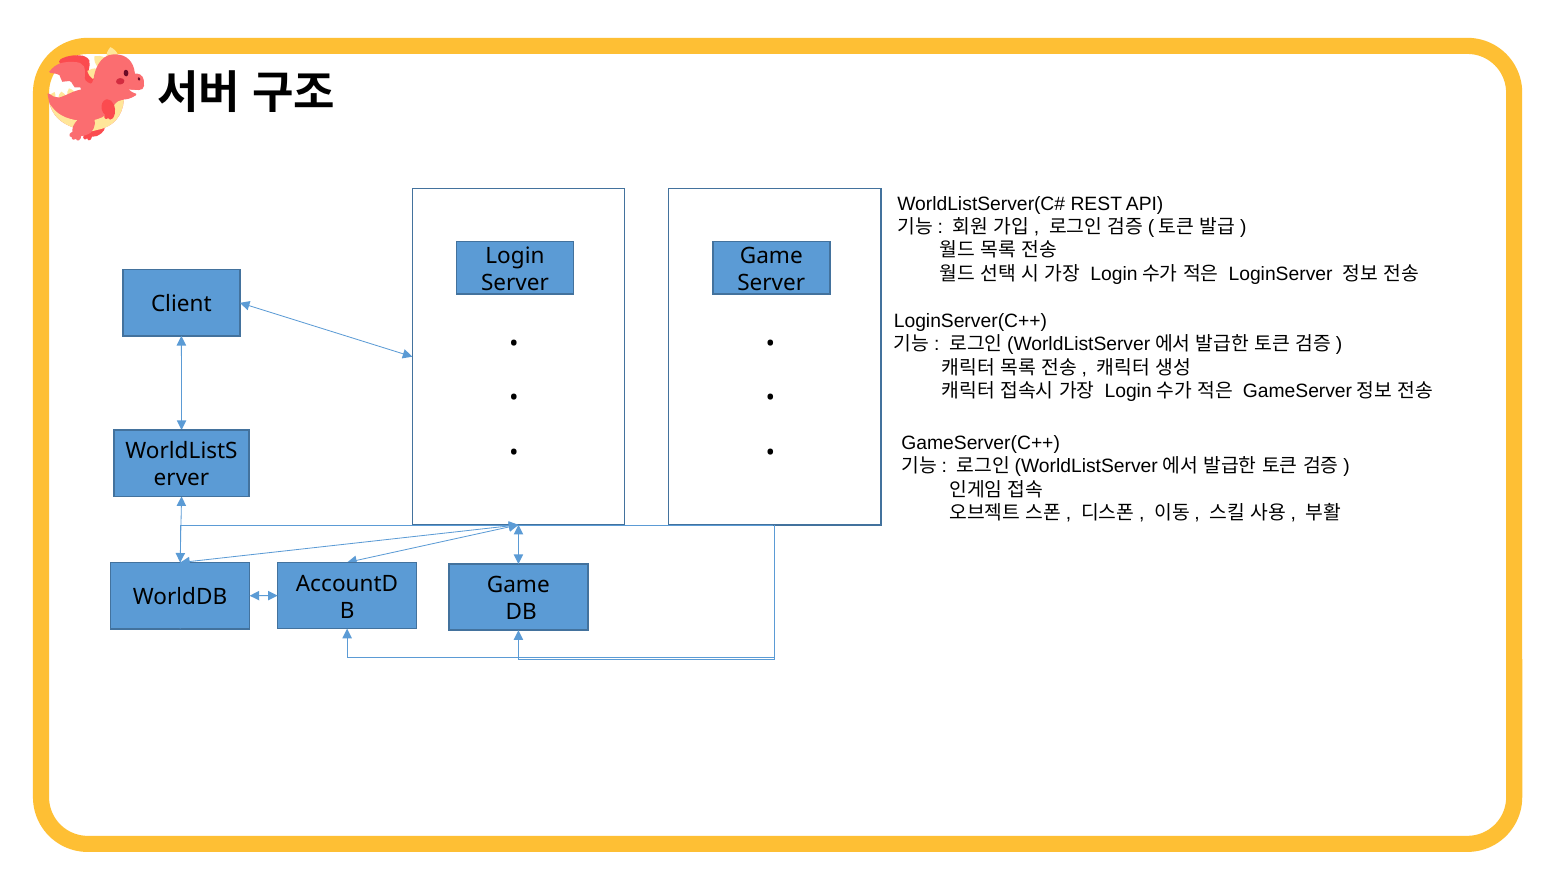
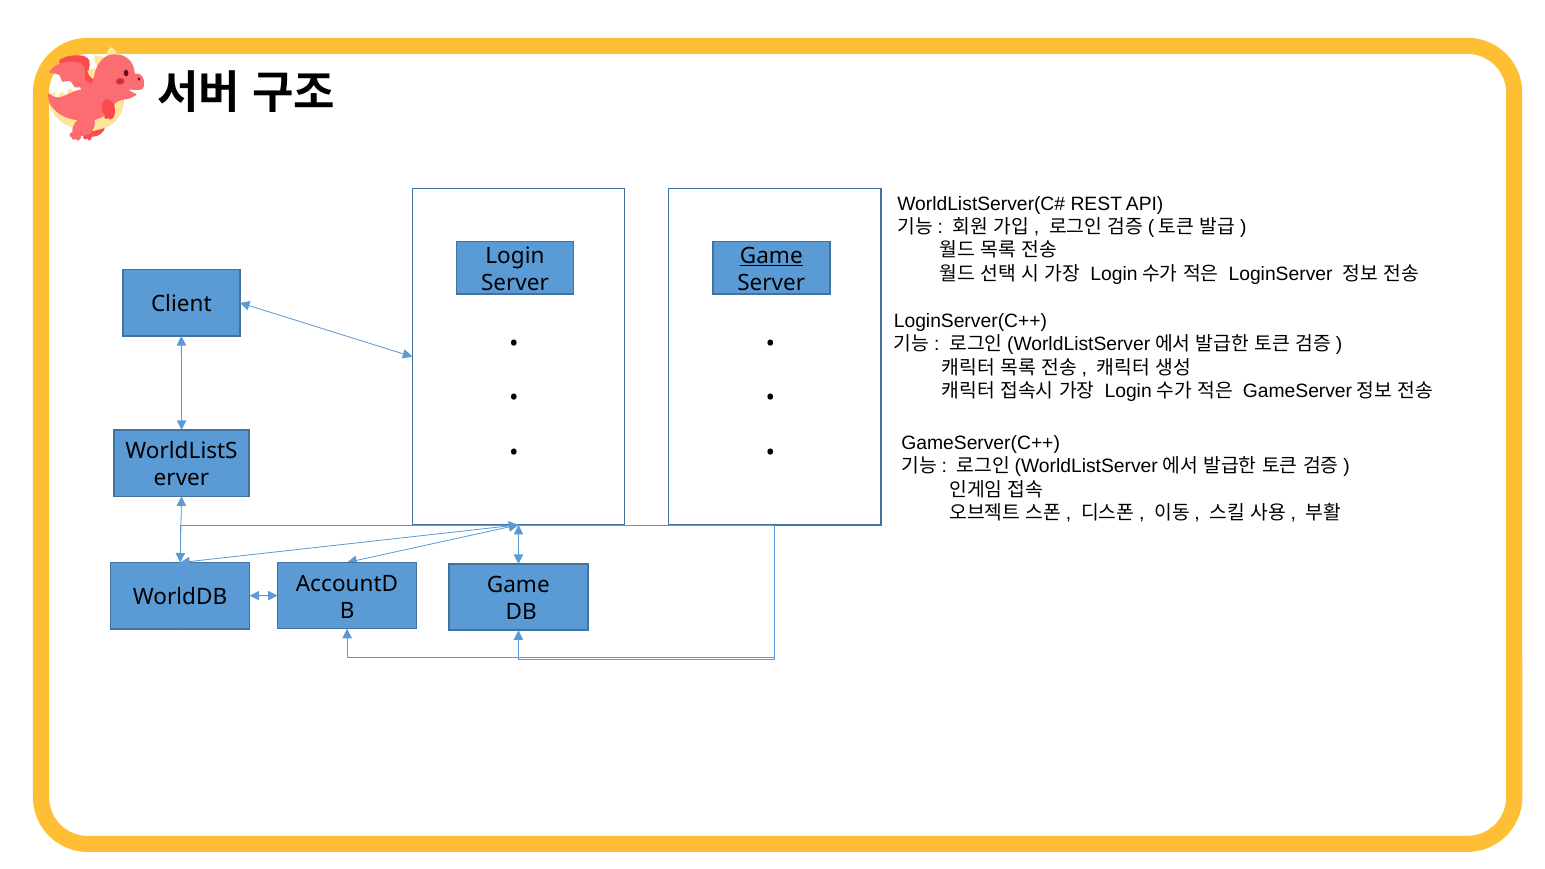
Game at (771, 256) underline: none -> present
